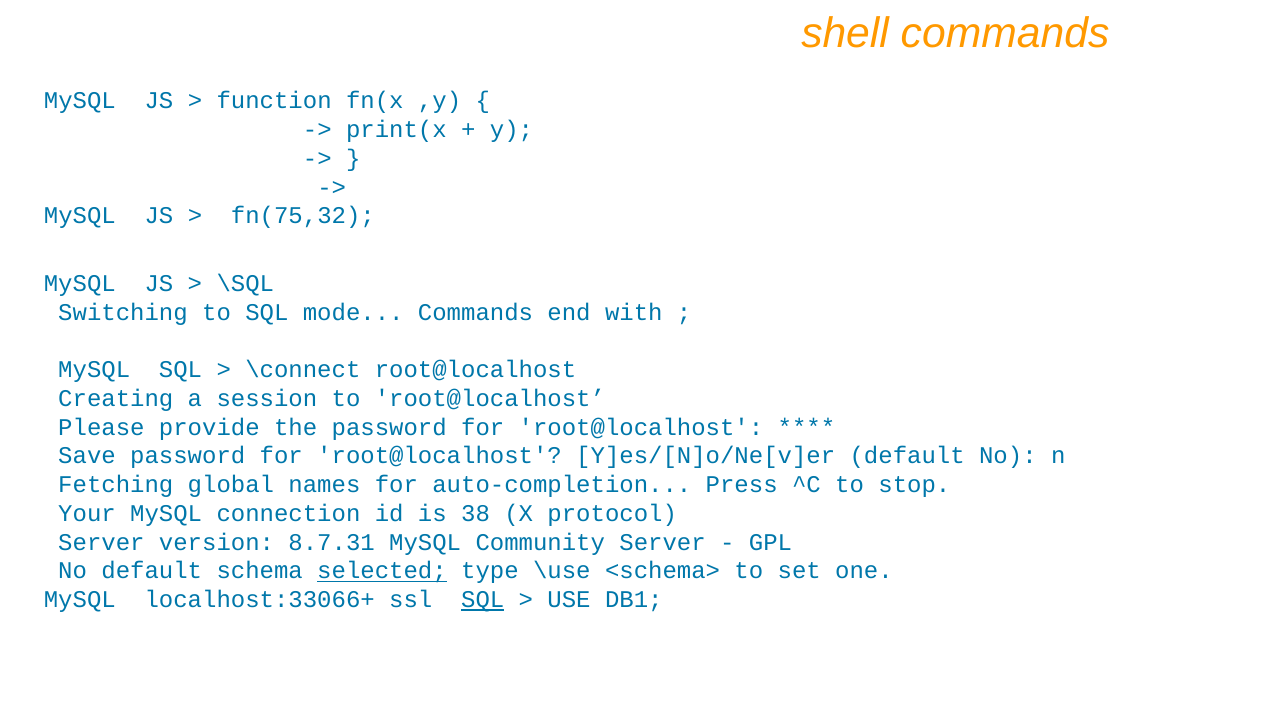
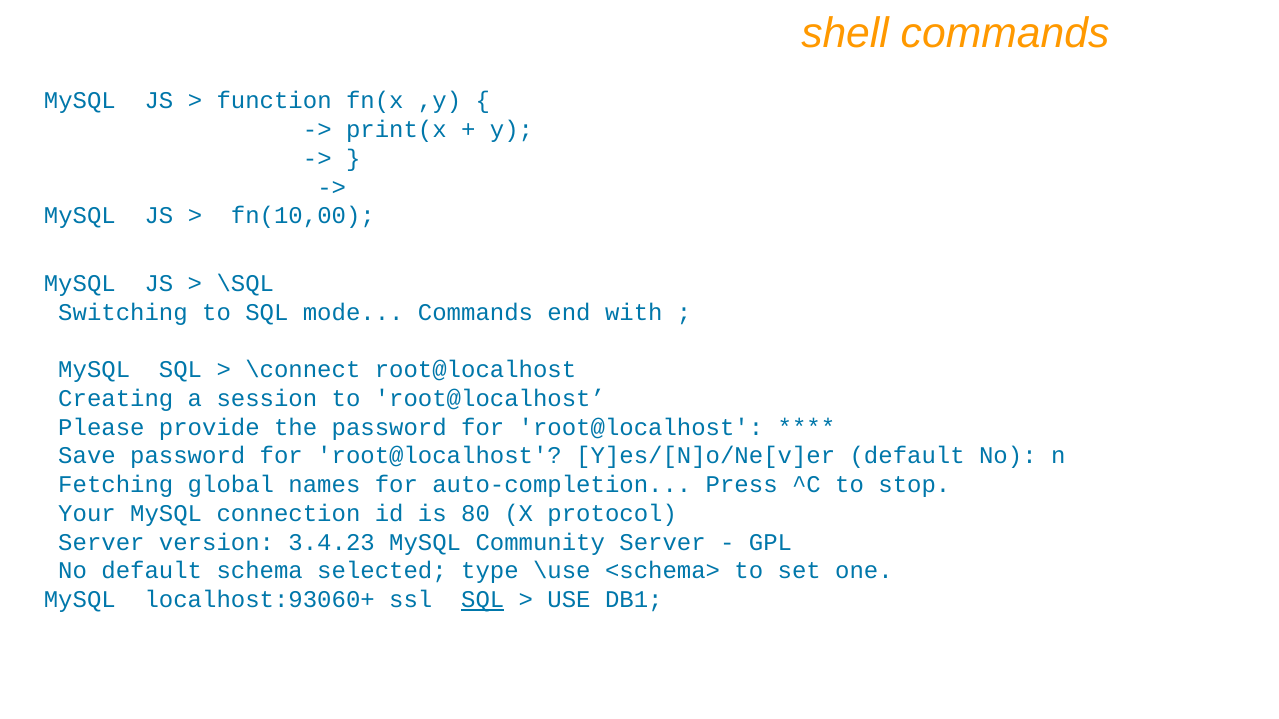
fn(75,32: fn(75,32 -> fn(10,00
38: 38 -> 80
8.7.31: 8.7.31 -> 3.4.23
selected underline: present -> none
localhost:33066+: localhost:33066+ -> localhost:93060+
